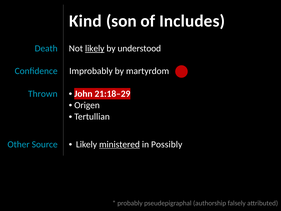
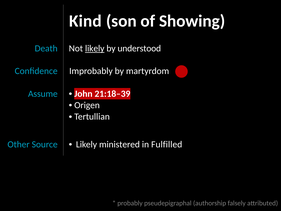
Includes: Includes -> Showing
Thrown: Thrown -> Assume
21:18–29: 21:18–29 -> 21:18–39
ministered underline: present -> none
Possibly: Possibly -> Fulfilled
